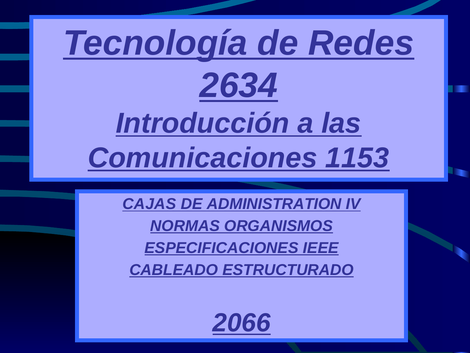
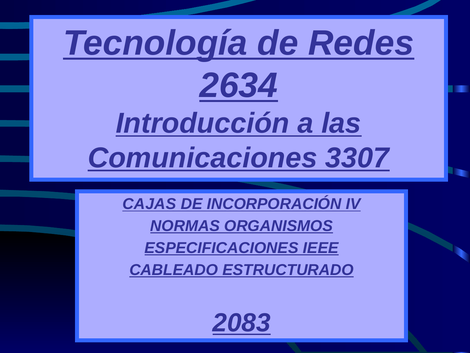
1153: 1153 -> 3307
ADMINISTRATION: ADMINISTRATION -> INCORPORACIÓN
2066: 2066 -> 2083
